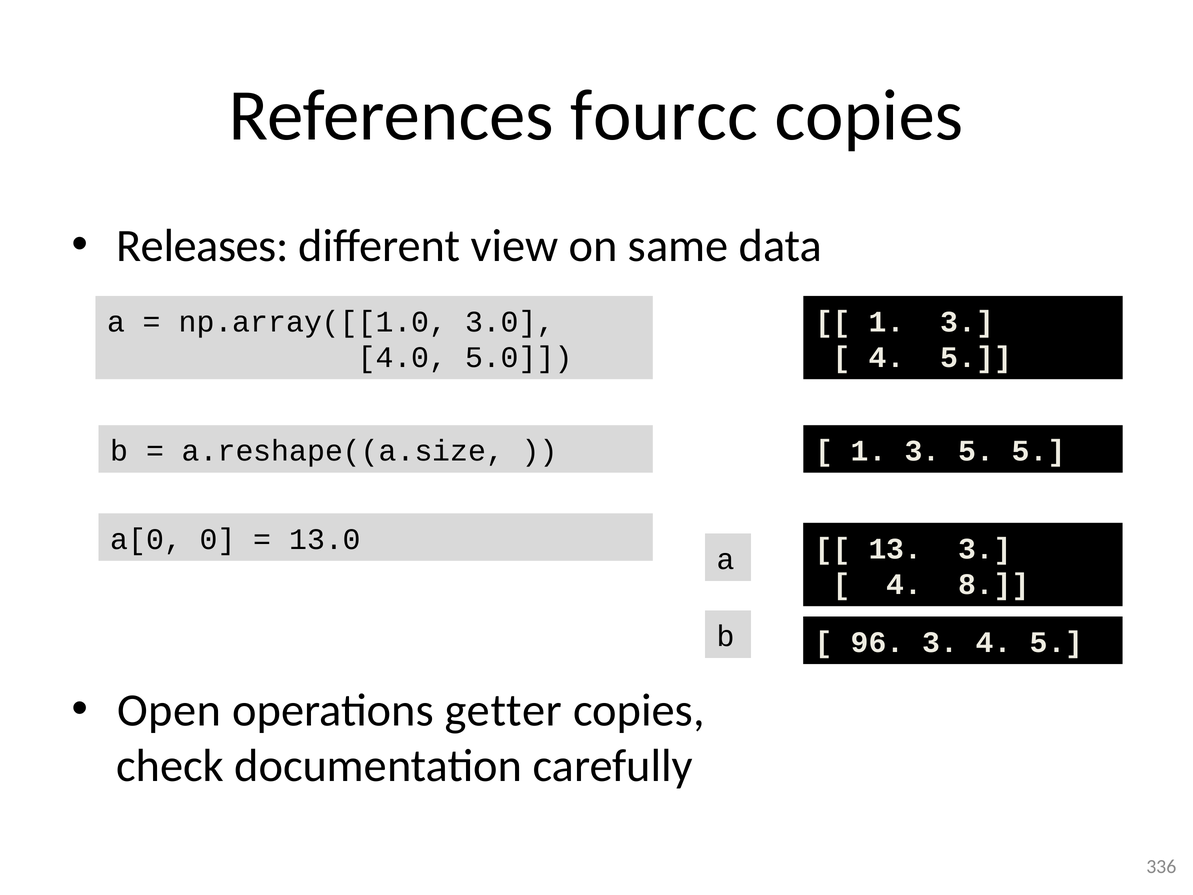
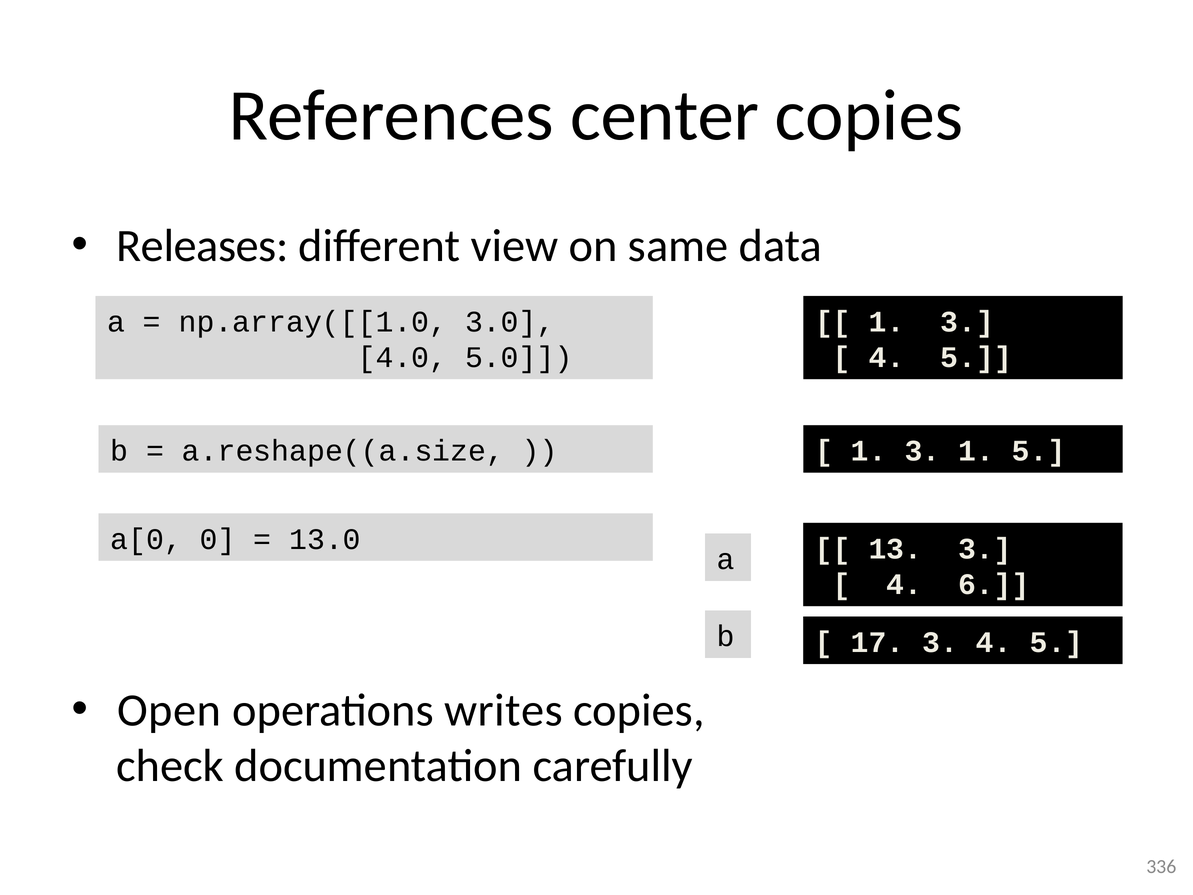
fourcc: fourcc -> center
3 5: 5 -> 1
8: 8 -> 6
96: 96 -> 17
getter: getter -> writes
